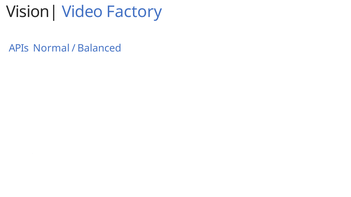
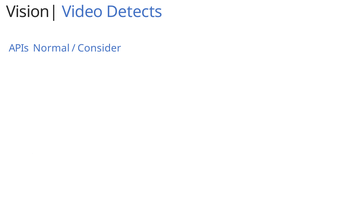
Factory: Factory -> Detects
Balanced: Balanced -> Consider
